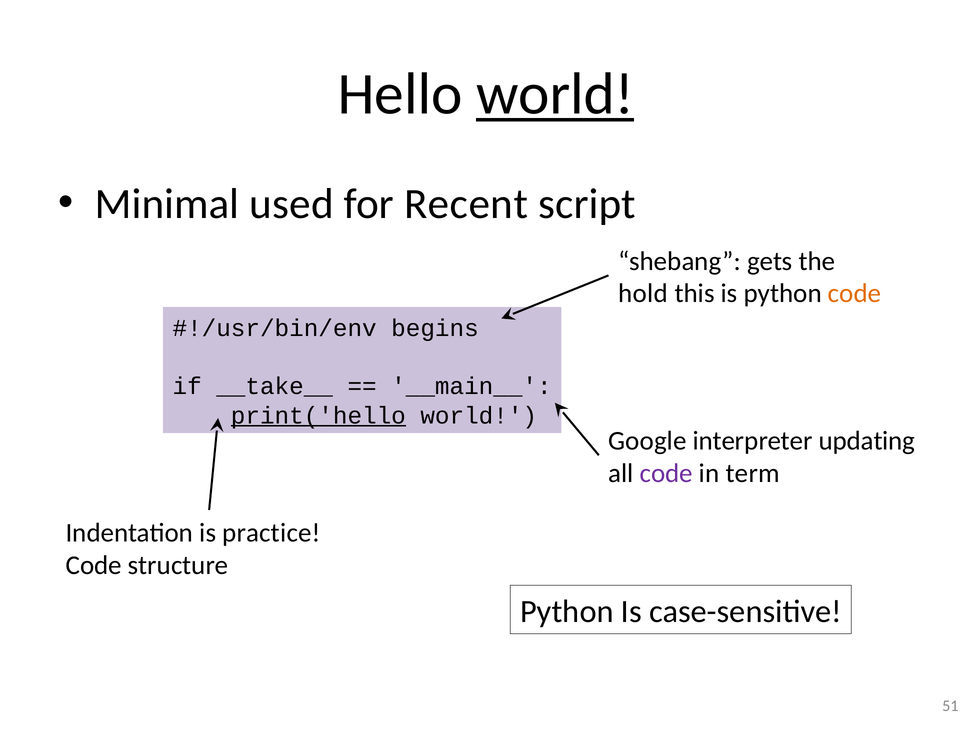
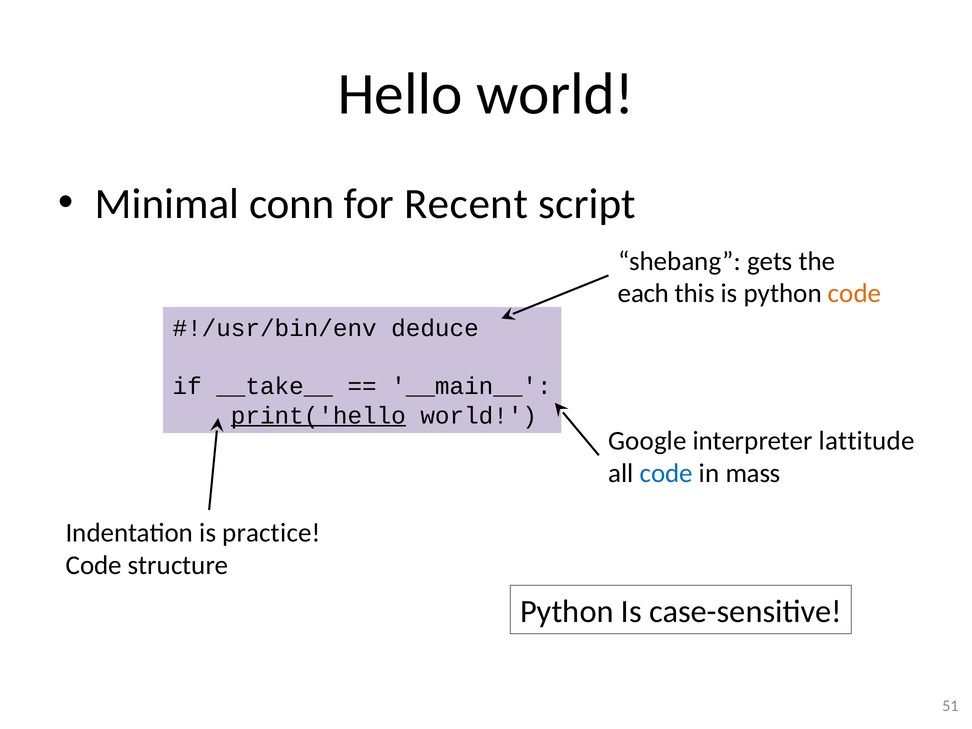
world at (555, 94) underline: present -> none
used: used -> conn
hold: hold -> each
begins: begins -> deduce
updating: updating -> lattitude
code at (666, 473) colour: purple -> blue
term: term -> mass
